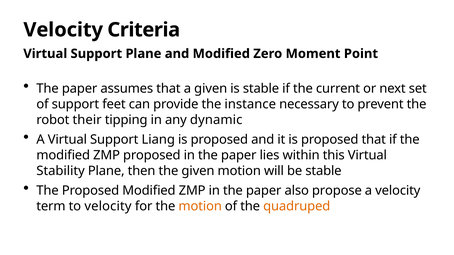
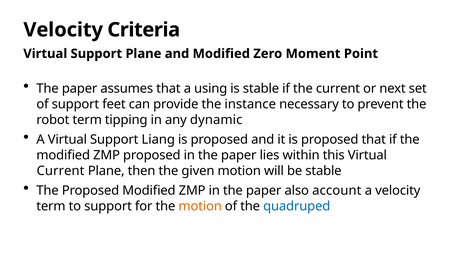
a given: given -> using
robot their: their -> term
Stability at (61, 171): Stability -> Current
propose: propose -> account
to velocity: velocity -> support
quadruped colour: orange -> blue
